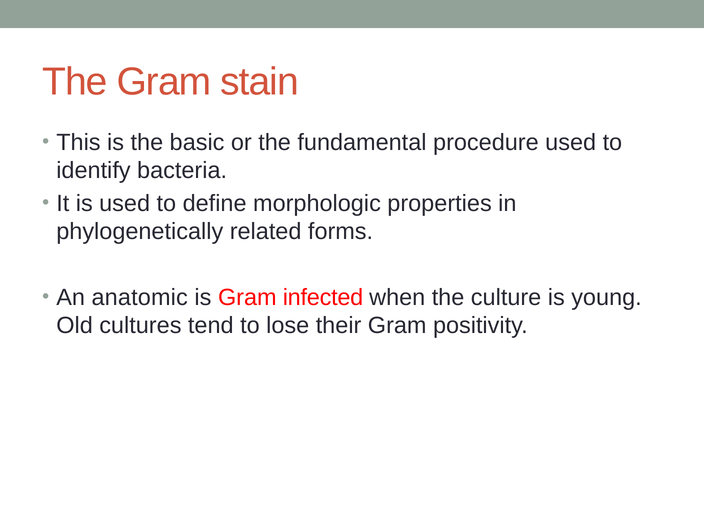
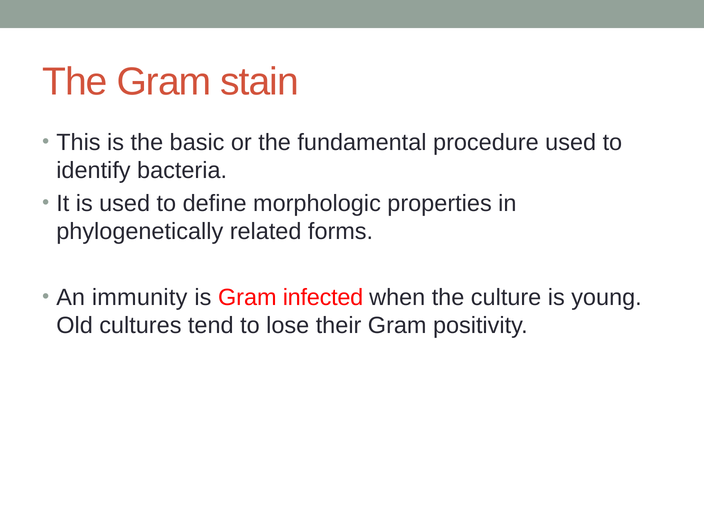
anatomic: anatomic -> immunity
